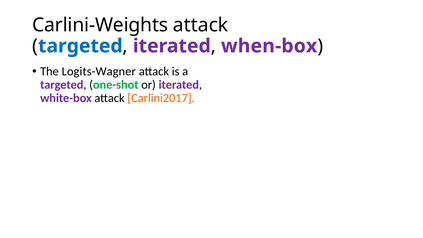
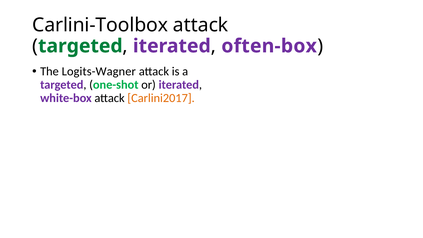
Carlini-Weights: Carlini-Weights -> Carlini-Toolbox
targeted at (80, 46) colour: blue -> green
when-box: when-box -> often-box
